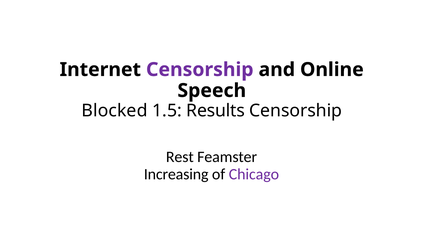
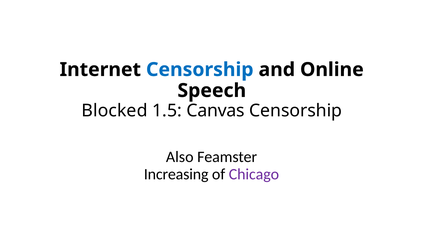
Censorship at (200, 70) colour: purple -> blue
Results: Results -> Canvas
Rest: Rest -> Also
